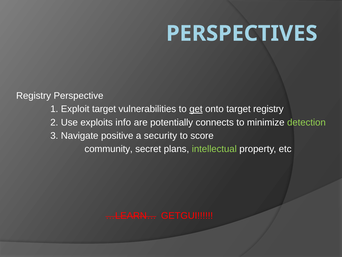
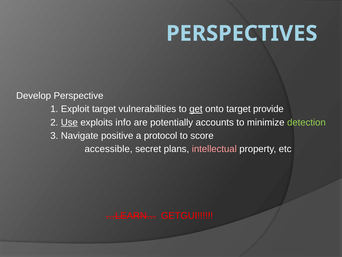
Registry at (34, 95): Registry -> Develop
target registry: registry -> provide
Use underline: none -> present
connects: connects -> accounts
security: security -> protocol
community: community -> accessible
intellectual colour: light green -> pink
